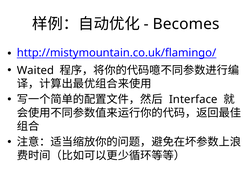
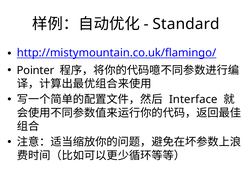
Becomes: Becomes -> Standard
Waited: Waited -> Pointer
